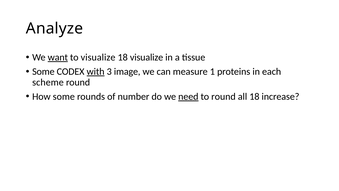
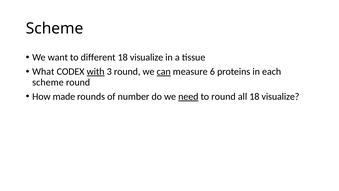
Analyze at (55, 28): Analyze -> Scheme
want underline: present -> none
to visualize: visualize -> different
Some at (43, 72): Some -> What
3 image: image -> round
can underline: none -> present
1: 1 -> 6
How some: some -> made
all 18 increase: increase -> visualize
